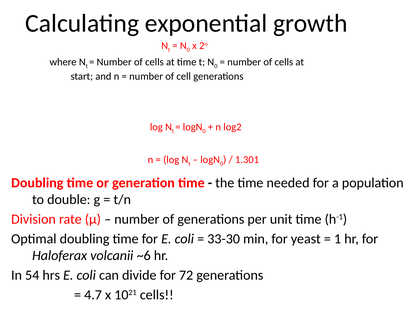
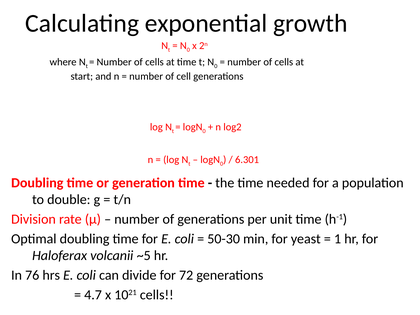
1.301: 1.301 -> 6.301
33-30: 33-30 -> 50-30
~6: ~6 -> ~5
54: 54 -> 76
